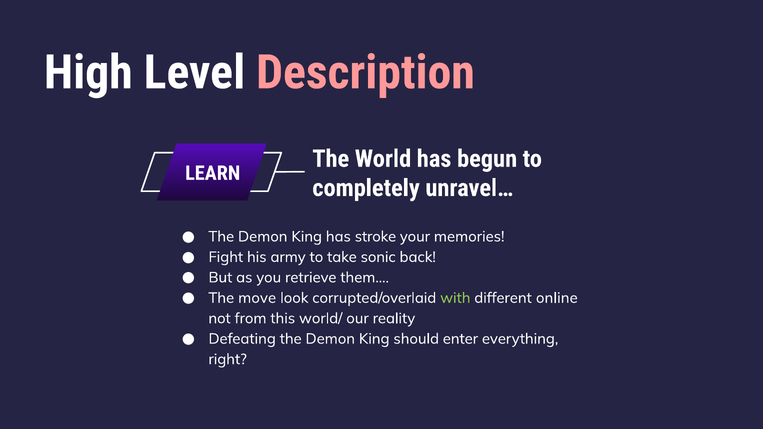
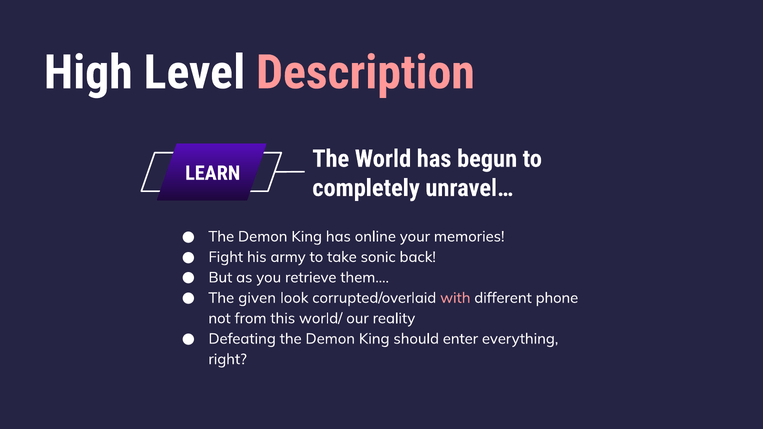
stroke: stroke -> online
move: move -> given
with colour: light green -> pink
online: online -> phone
